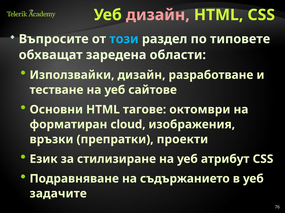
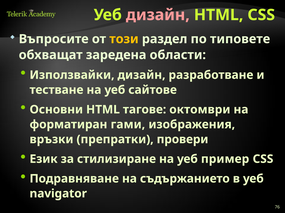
този colour: light blue -> yellow
cloud: cloud -> гами
проекти: проекти -> провери
атрибут: атрибут -> пример
задачите: задачите -> navigator
